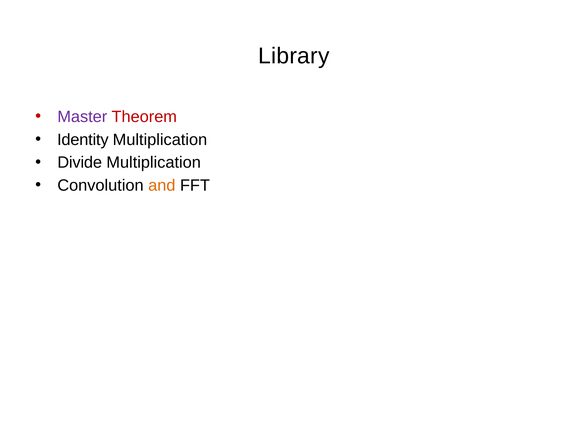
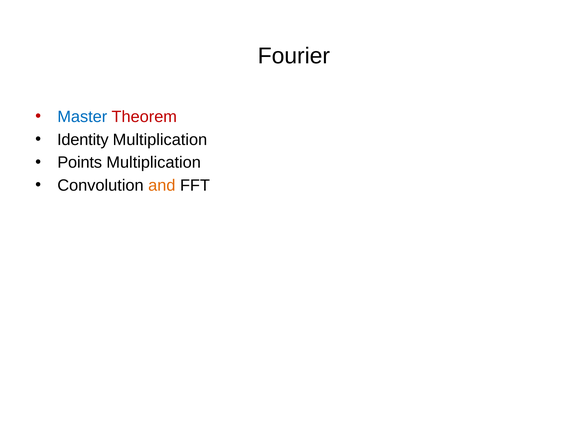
Library: Library -> Fourier
Master colour: purple -> blue
Divide: Divide -> Points
